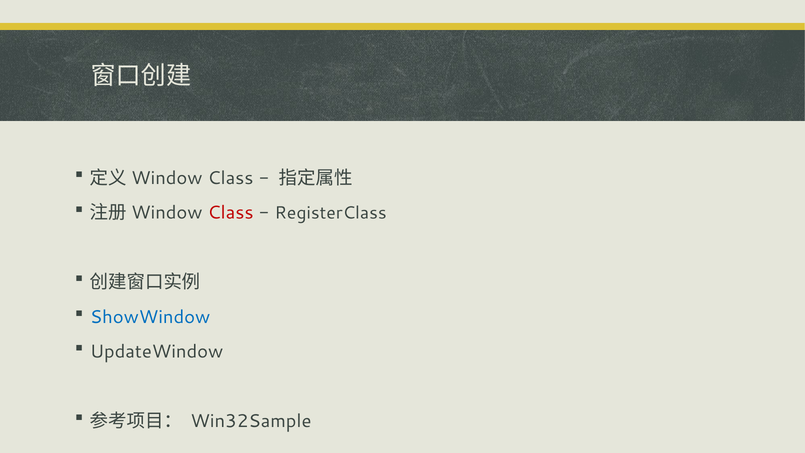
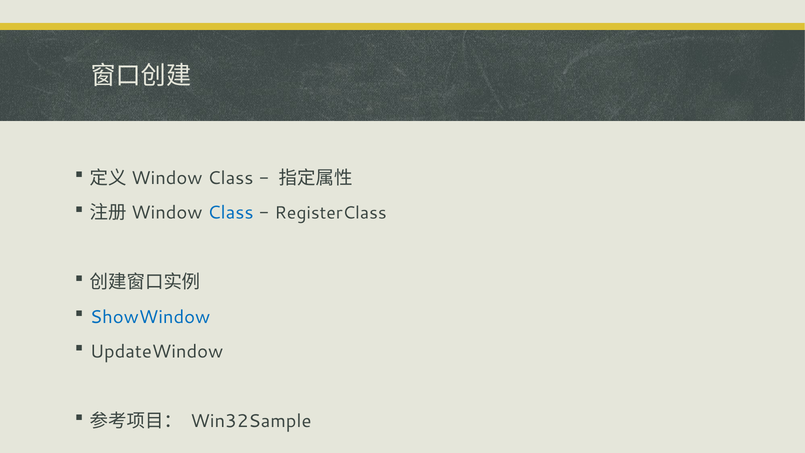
Class at (231, 213) colour: red -> blue
